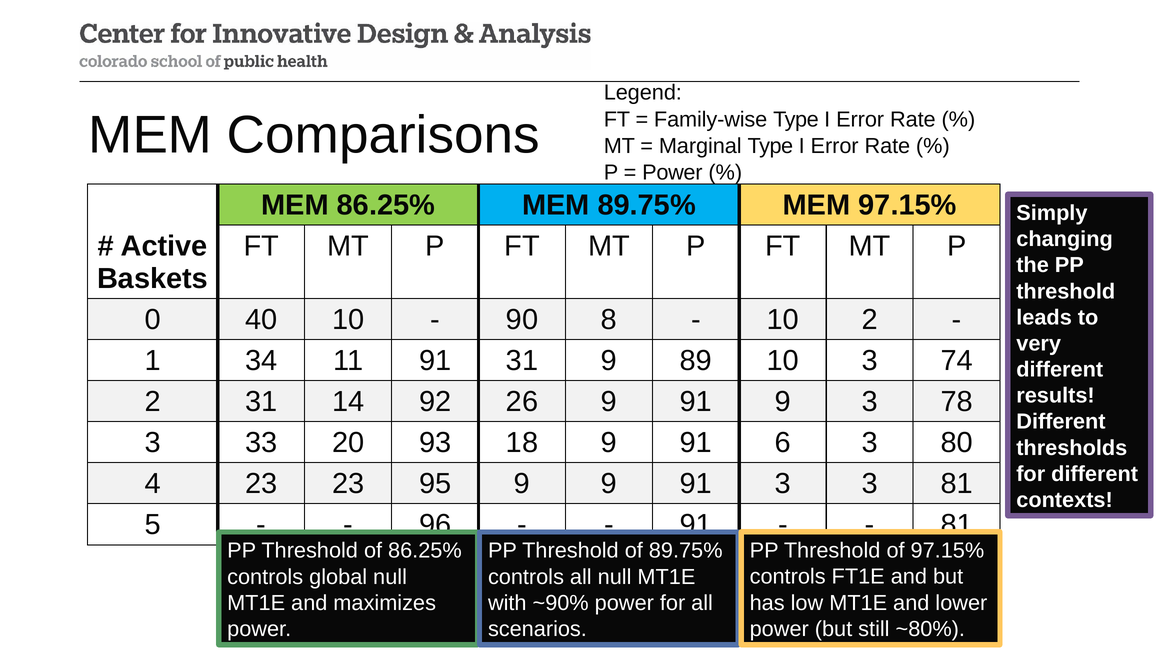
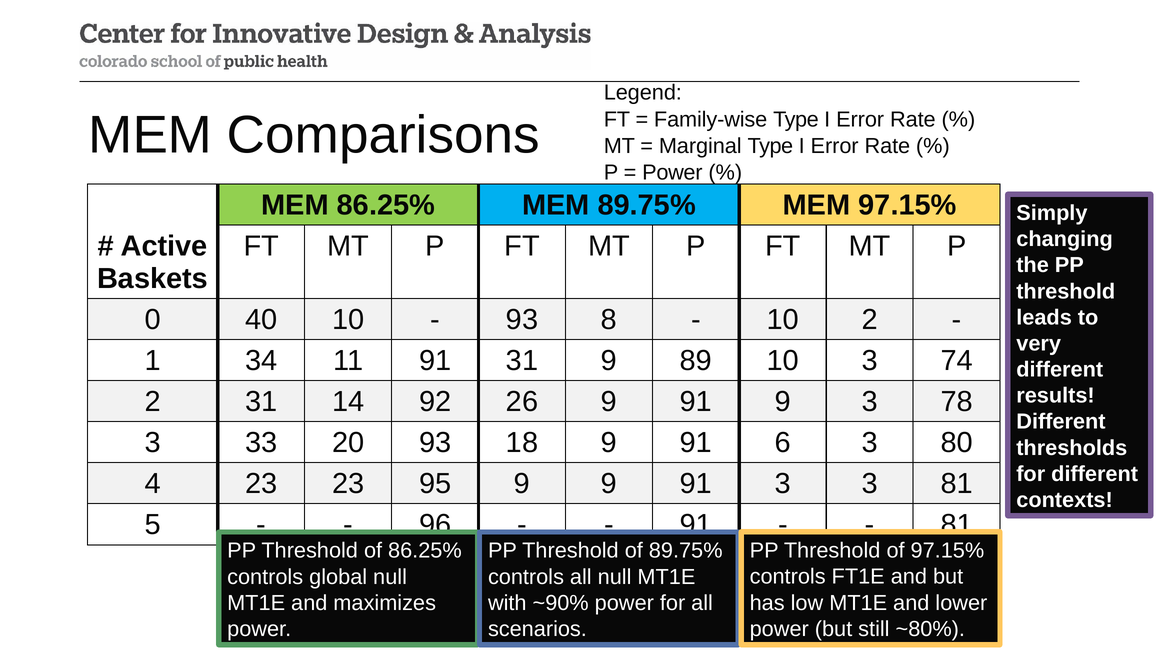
90 at (522, 320): 90 -> 93
